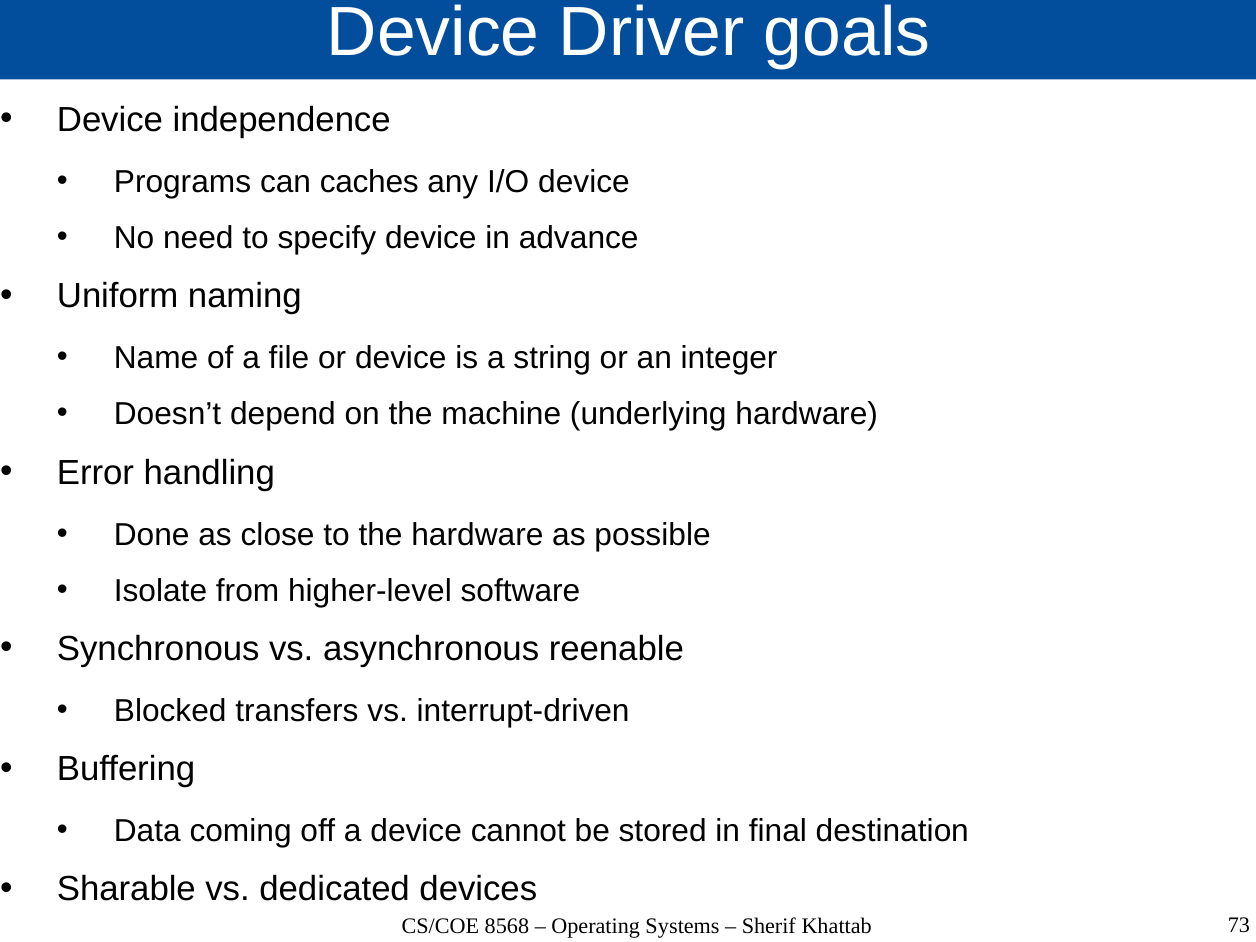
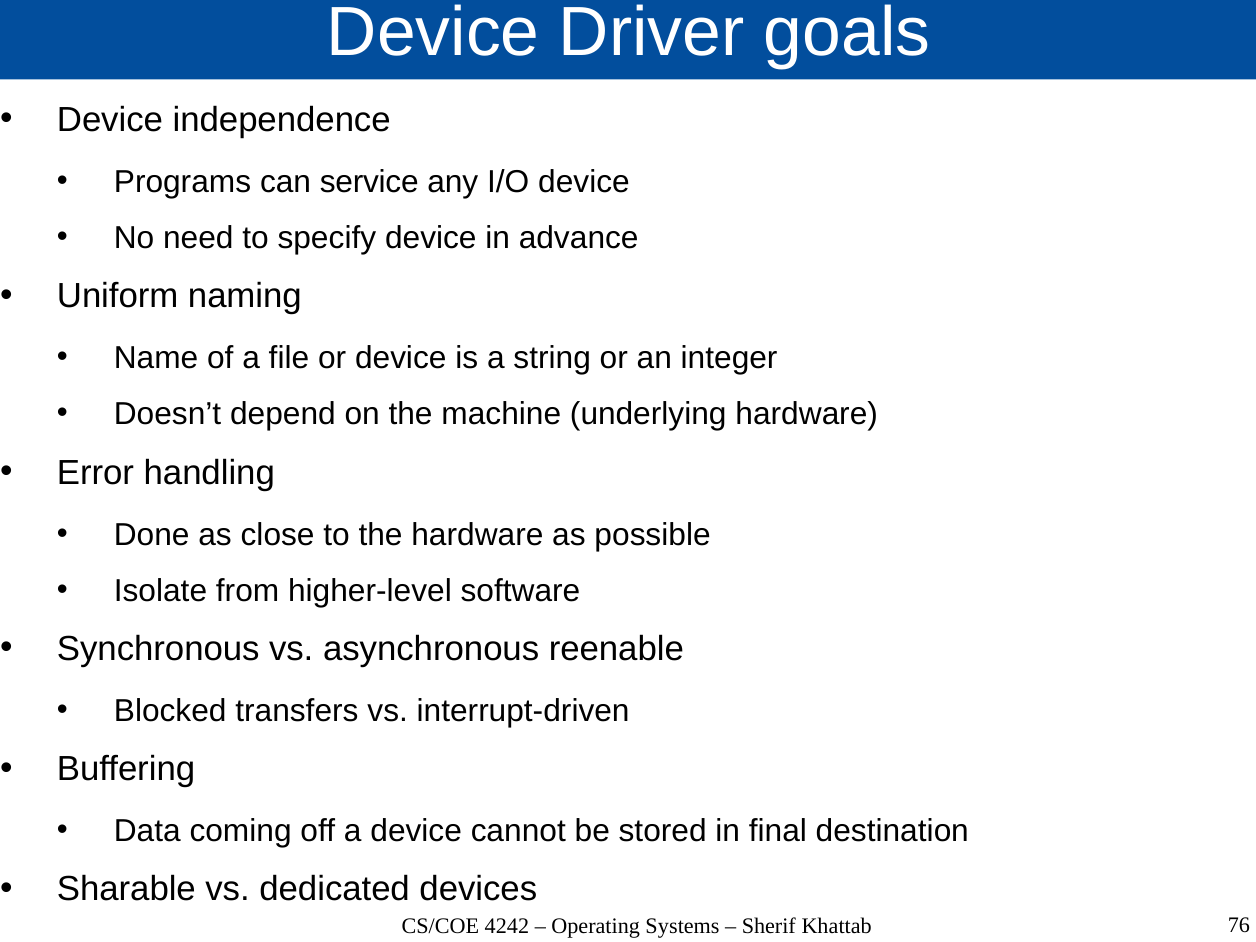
caches: caches -> service
8568: 8568 -> 4242
73: 73 -> 76
